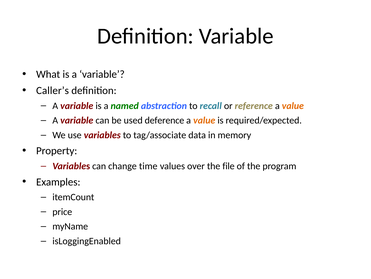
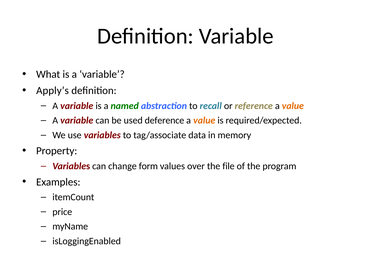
Caller’s: Caller’s -> Apply’s
time: time -> form
